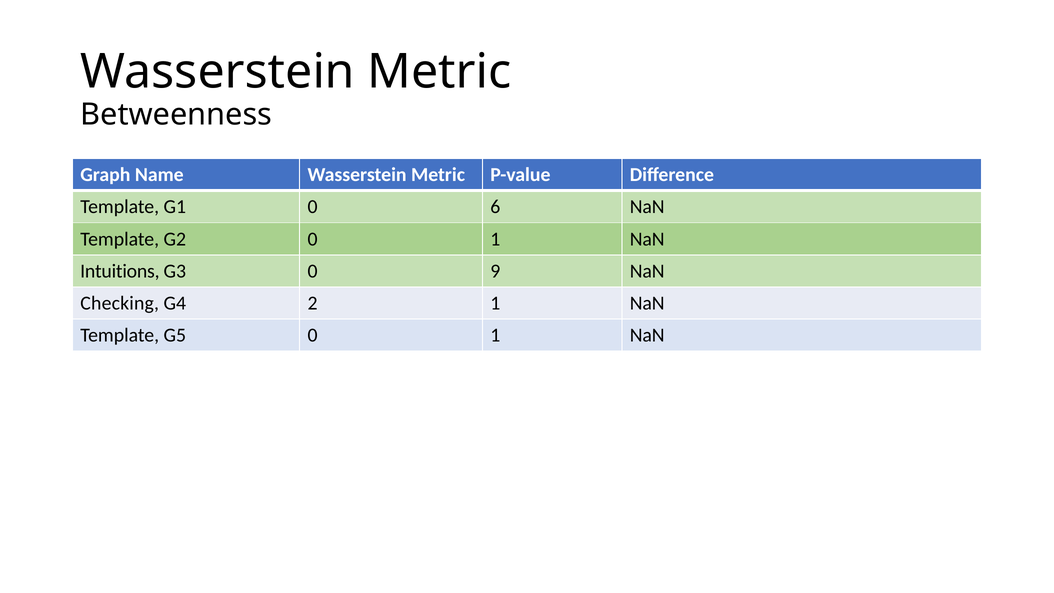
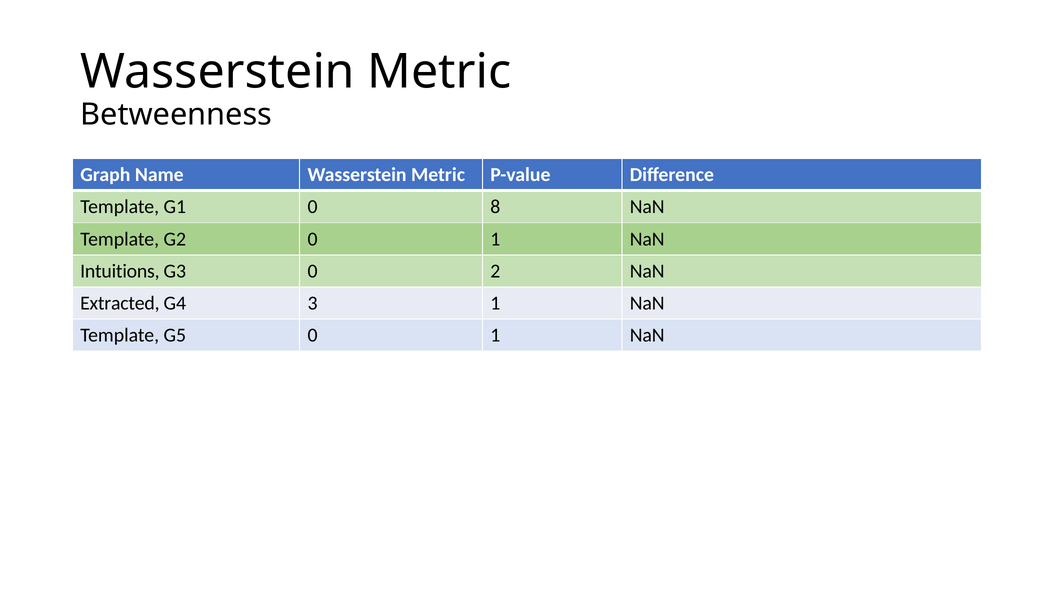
6: 6 -> 8
9: 9 -> 2
Checking: Checking -> Extracted
2: 2 -> 3
